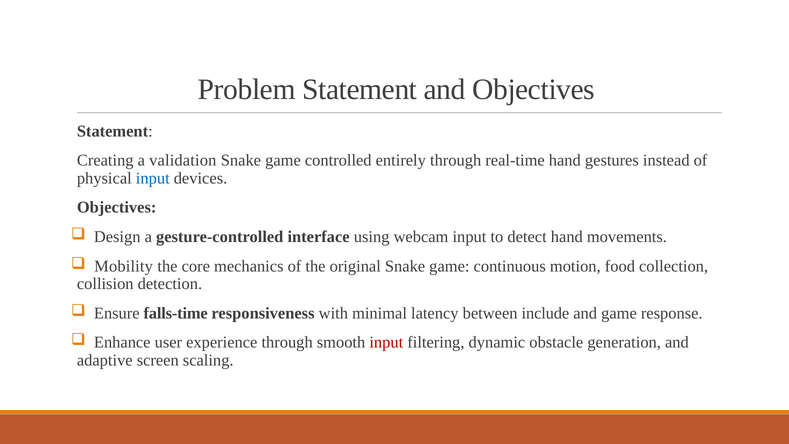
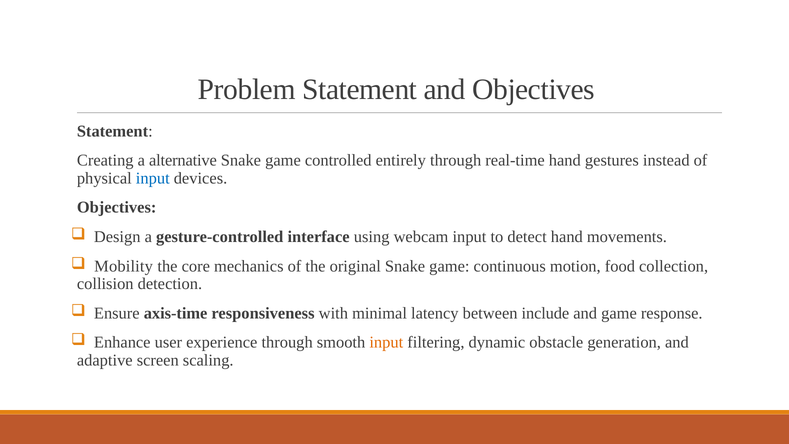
validation: validation -> alternative
falls-time: falls-time -> axis-time
input at (386, 342) colour: red -> orange
